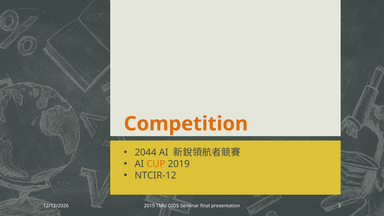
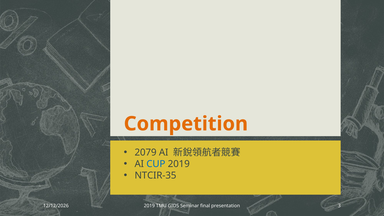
2044: 2044 -> 2079
CUP colour: orange -> blue
NTCIR-12: NTCIR-12 -> NTCIR-35
